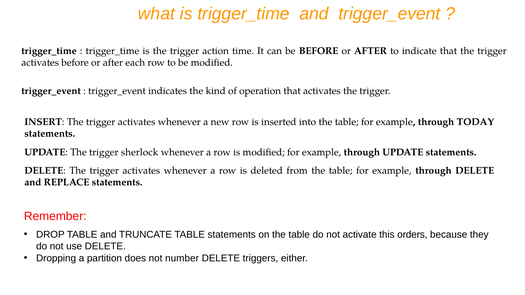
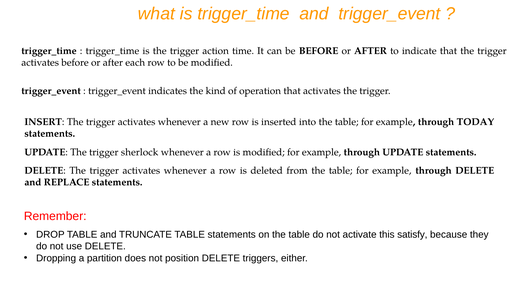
orders: orders -> satisfy
number: number -> position
